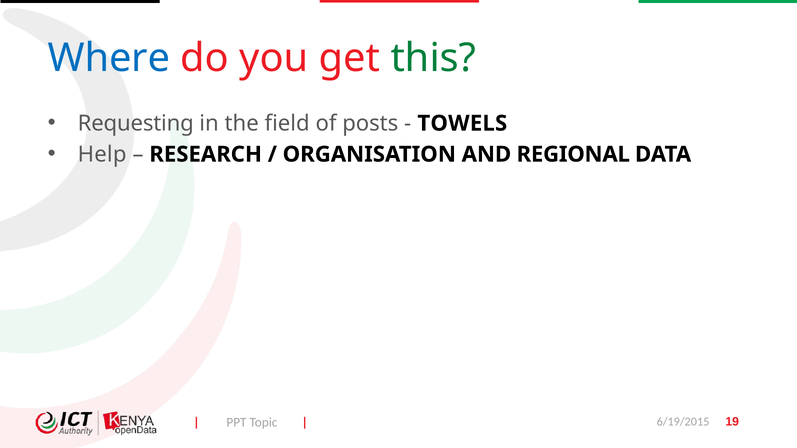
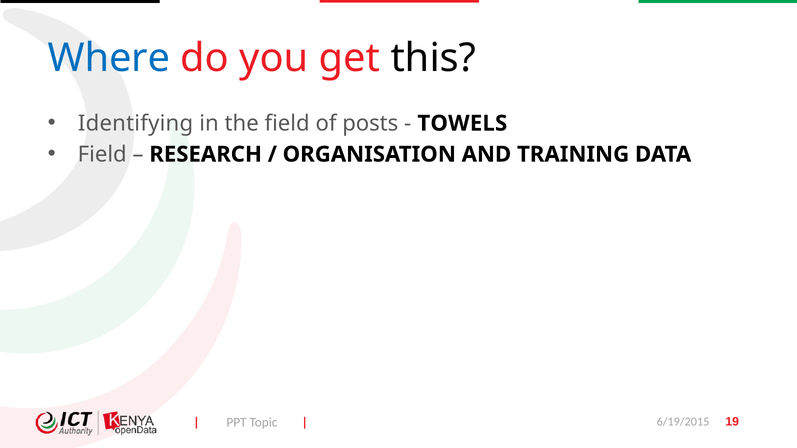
this colour: green -> black
Requesting: Requesting -> Identifying
Help at (102, 154): Help -> Field
REGIONAL: REGIONAL -> TRAINING
